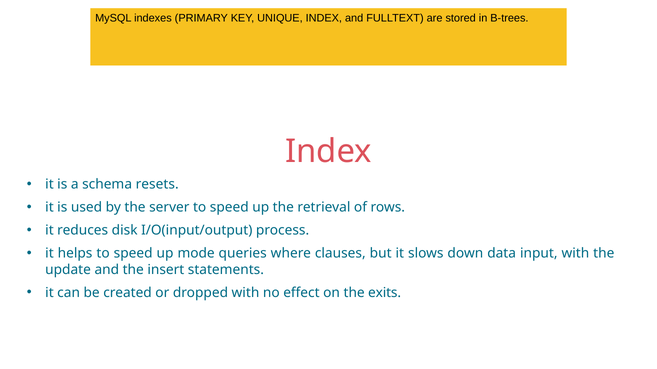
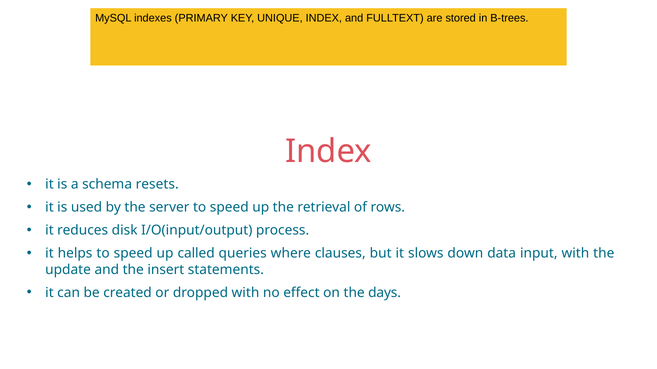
mode: mode -> called
exits: exits -> days
